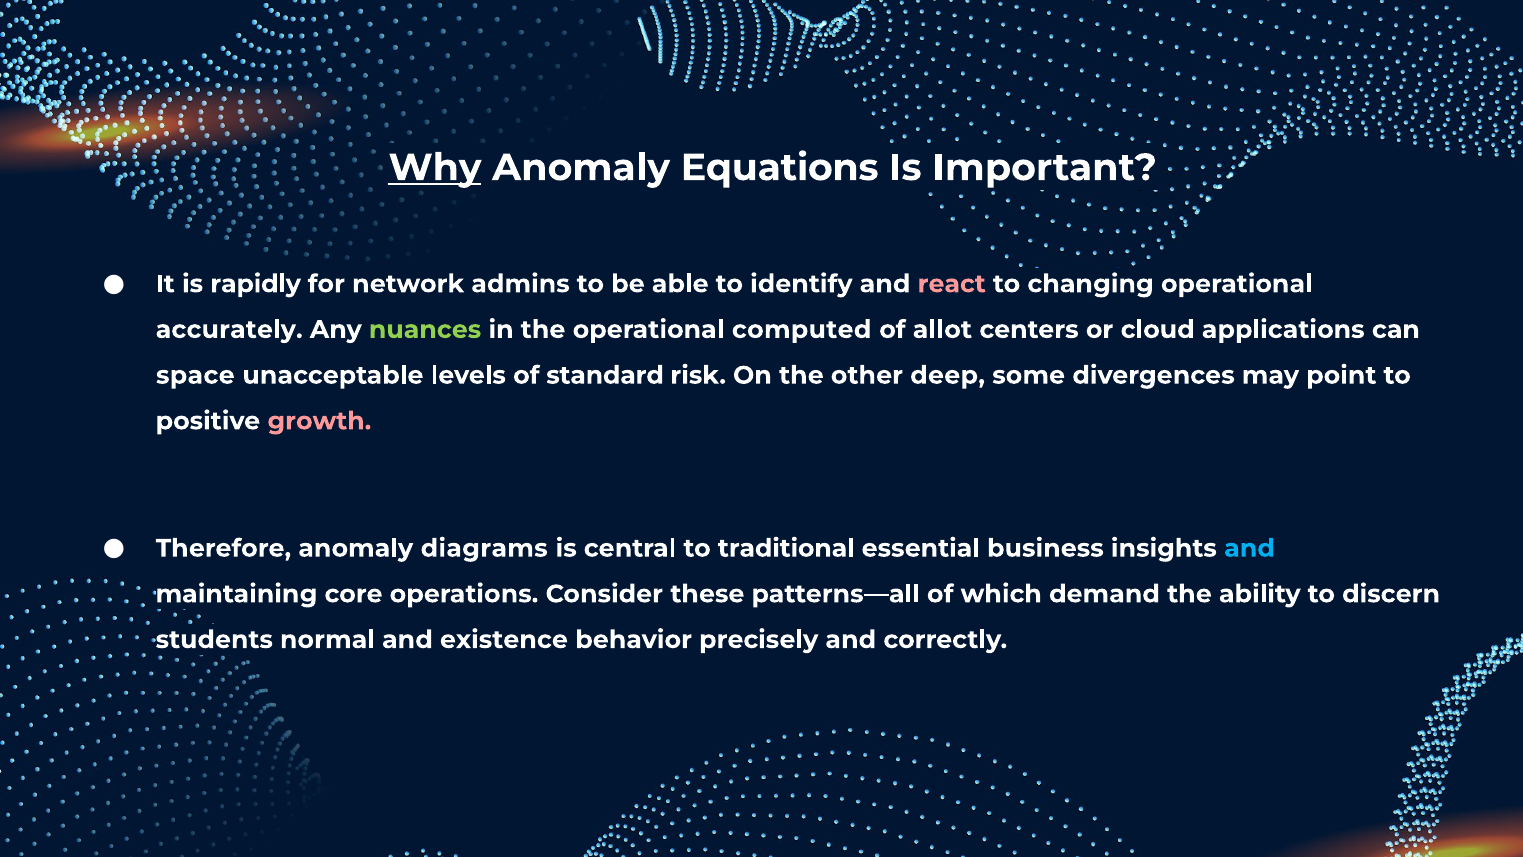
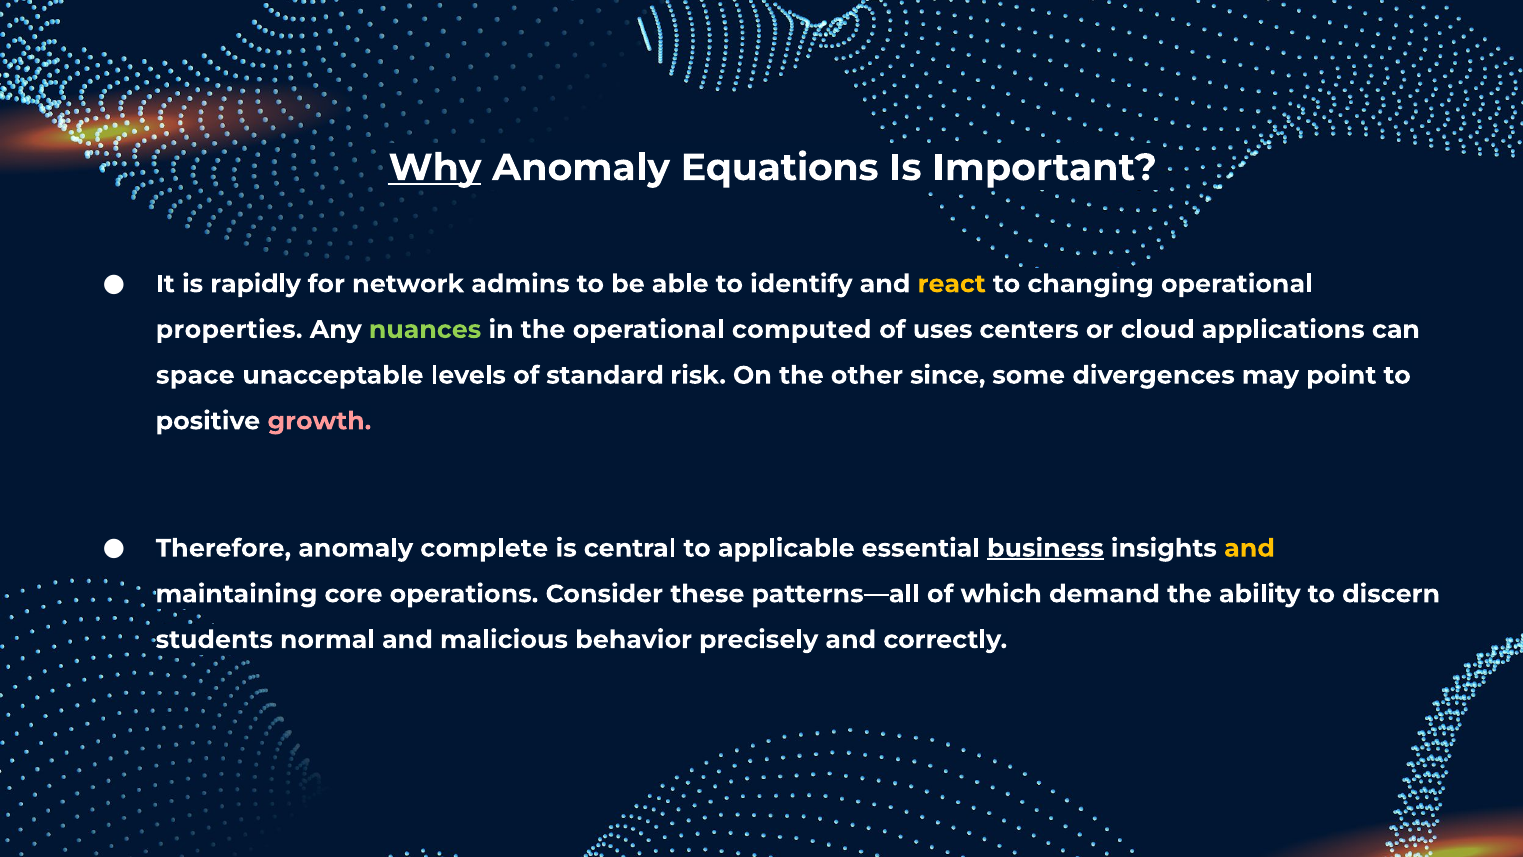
react colour: pink -> yellow
accurately: accurately -> properties
allot: allot -> uses
deep: deep -> since
diagrams: diagrams -> complete
traditional: traditional -> applicable
business underline: none -> present
and at (1249, 548) colour: light blue -> yellow
existence: existence -> malicious
